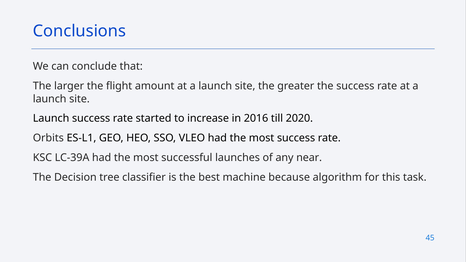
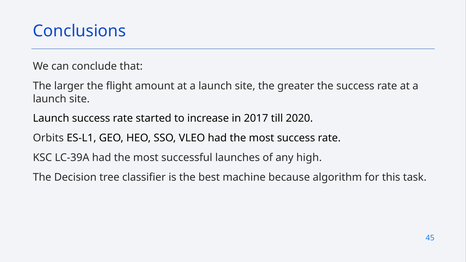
2016: 2016 -> 2017
near: near -> high
